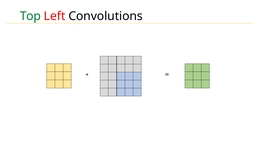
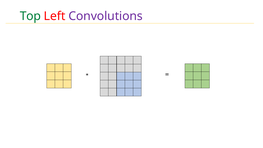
Convolutions colour: black -> purple
